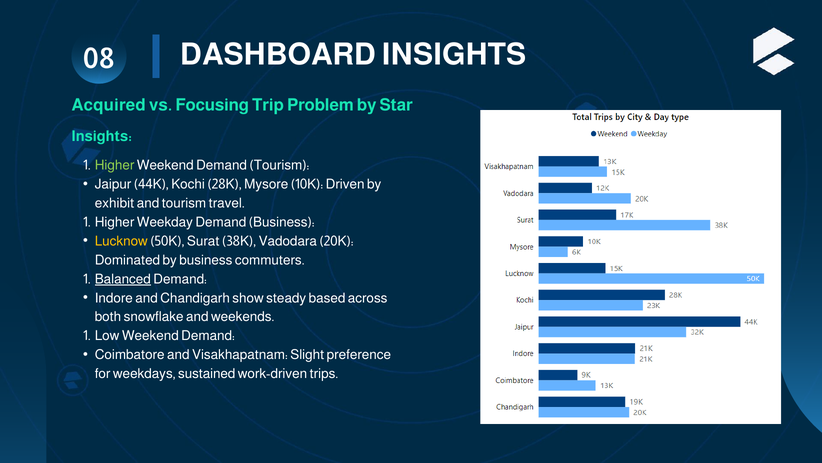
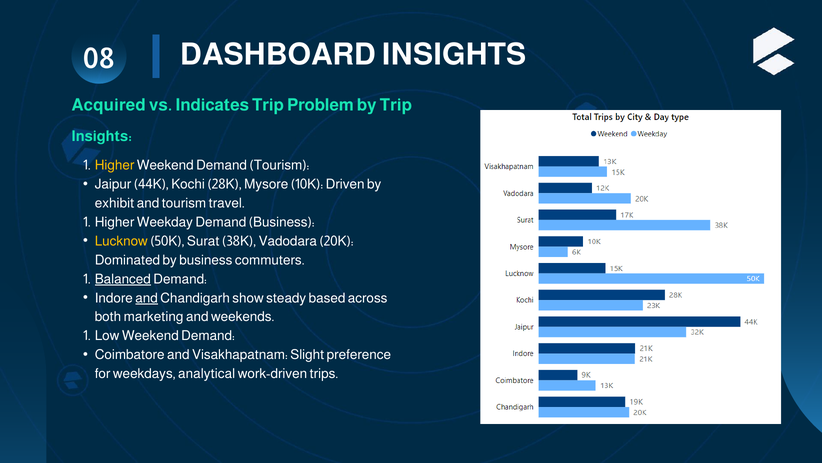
Focusing: Focusing -> Indicates
by Star: Star -> Trip
Higher at (115, 165) colour: light green -> yellow
and at (147, 298) underline: none -> present
snowflake: snowflake -> marketing
sustained: sustained -> analytical
